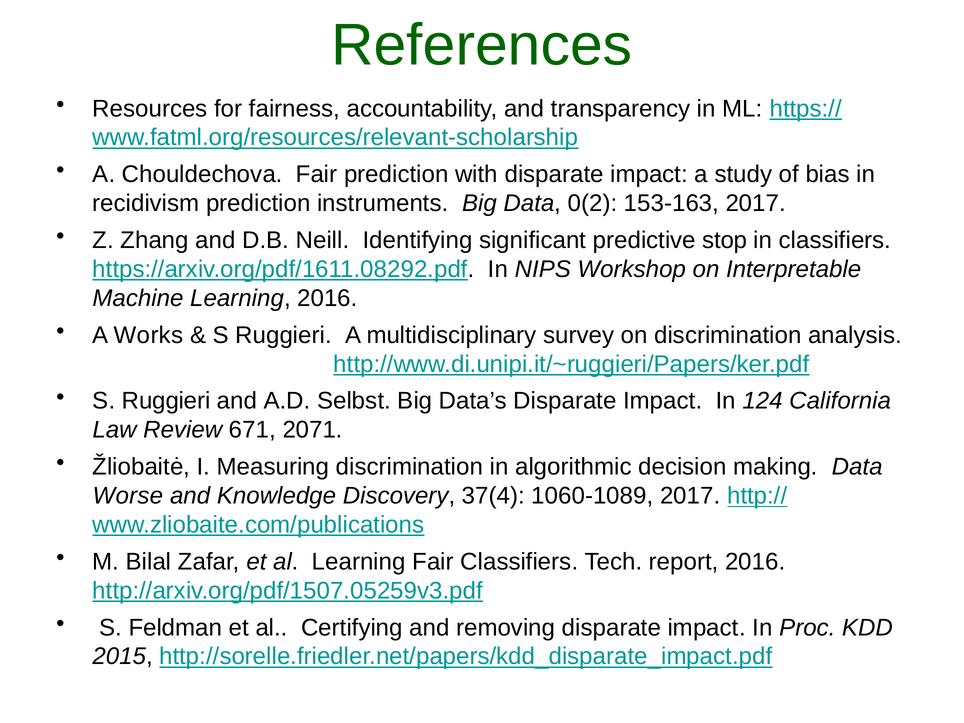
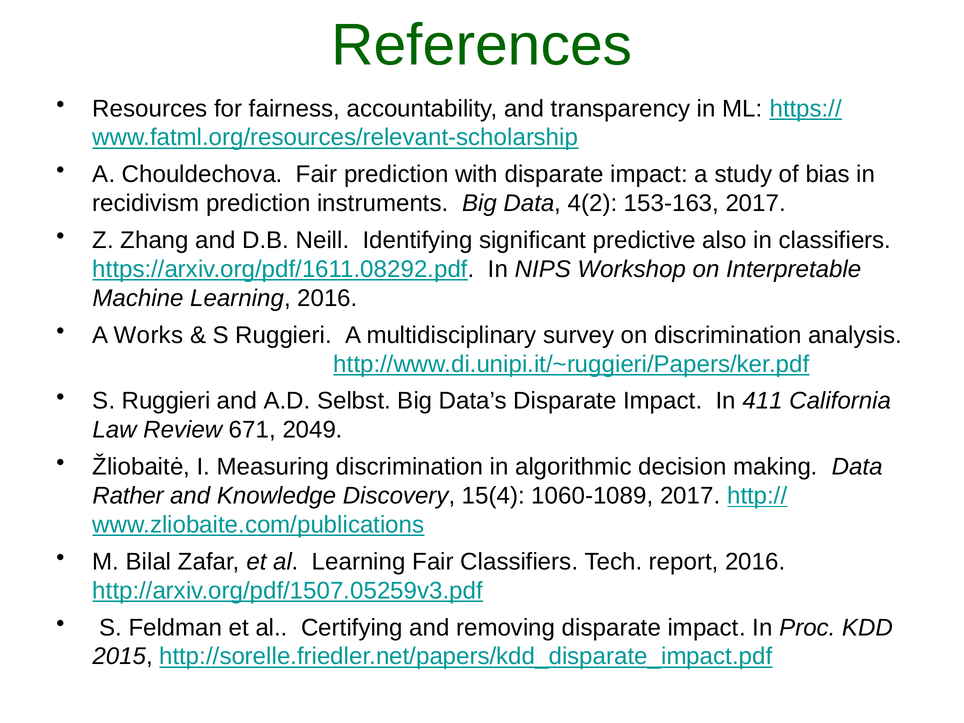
0(2: 0(2 -> 4(2
stop: stop -> also
124: 124 -> 411
2071: 2071 -> 2049
Worse: Worse -> Rather
37(4: 37(4 -> 15(4
